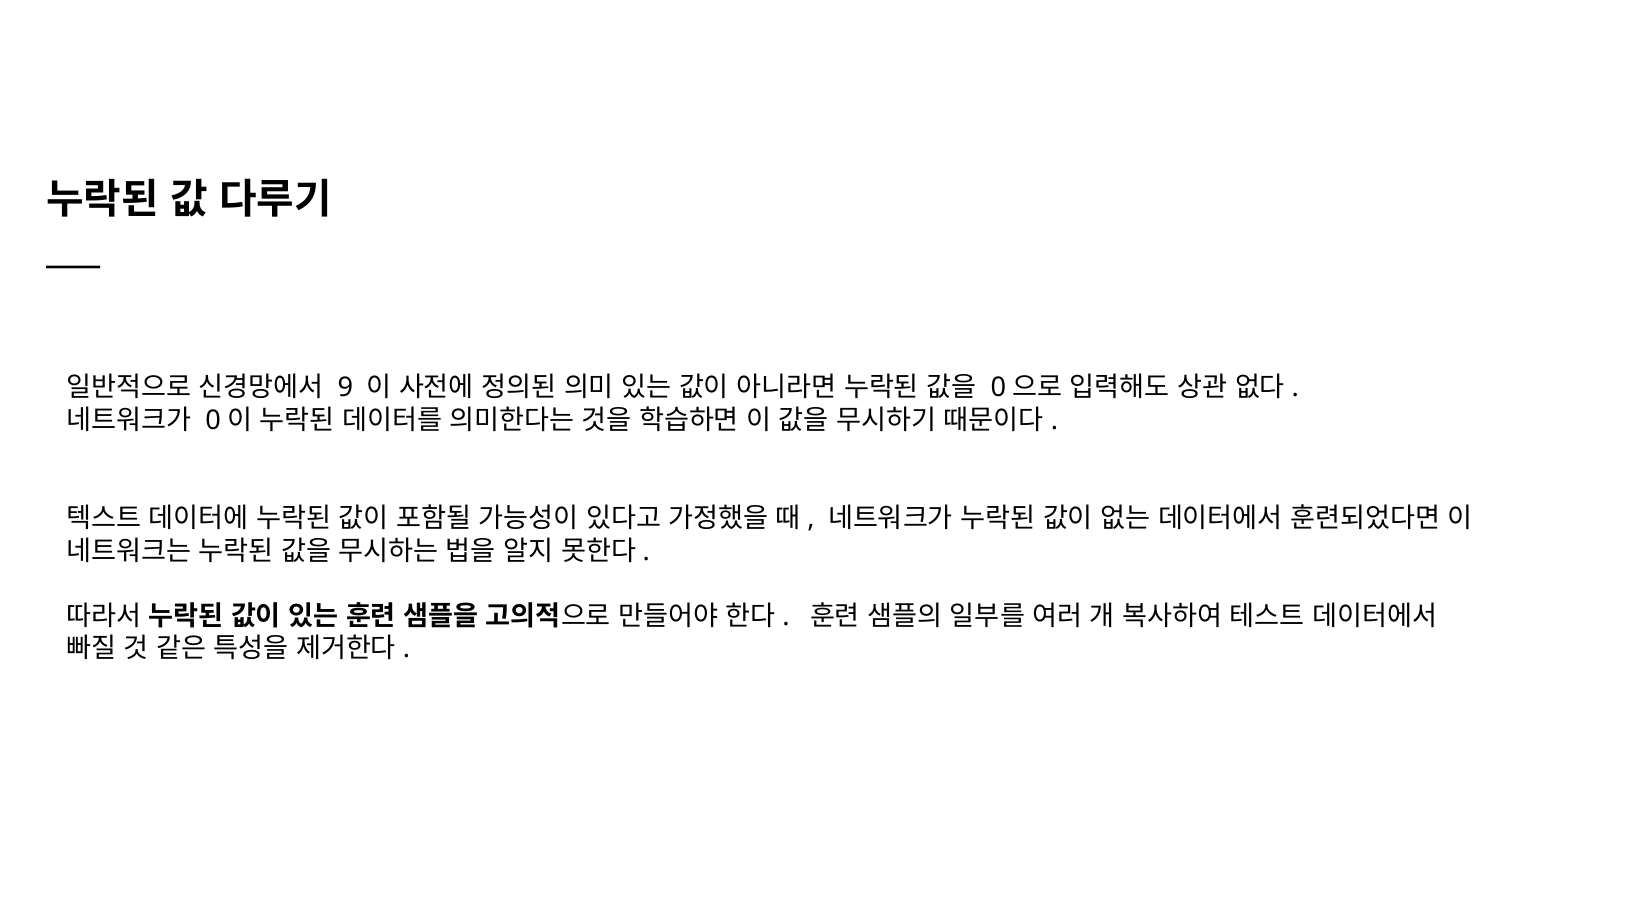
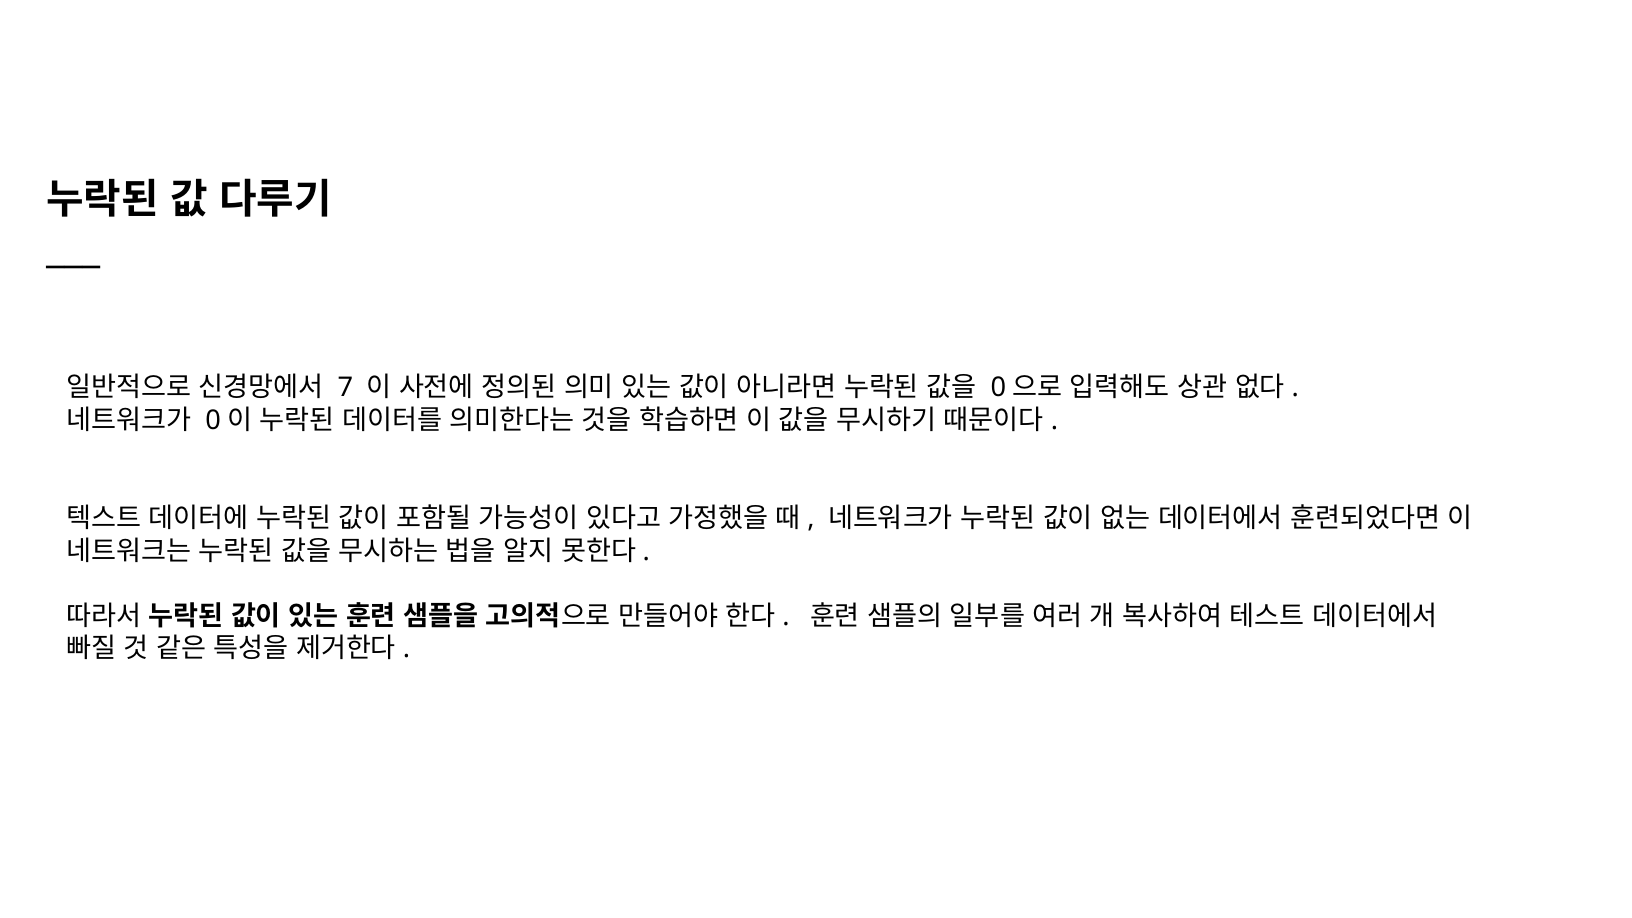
9: 9 -> 7
